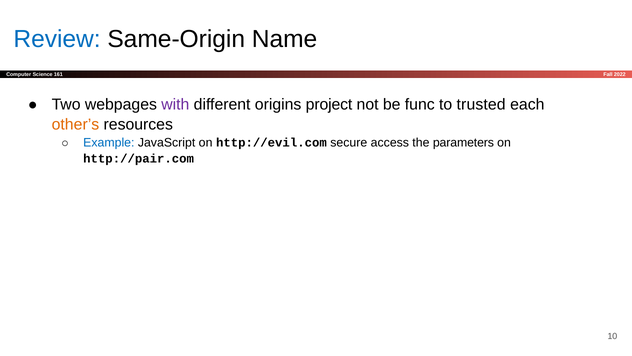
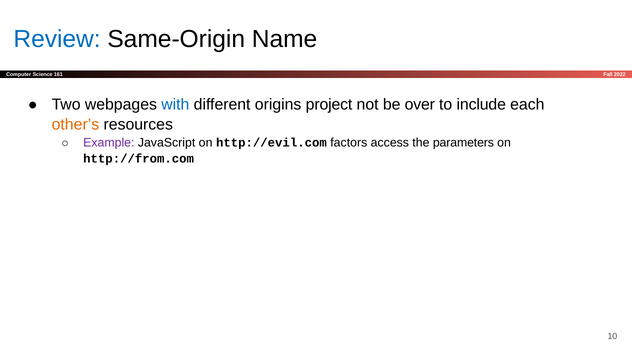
with colour: purple -> blue
func: func -> over
trusted: trusted -> include
Example colour: blue -> purple
secure: secure -> factors
http://pair.com: http://pair.com -> http://from.com
